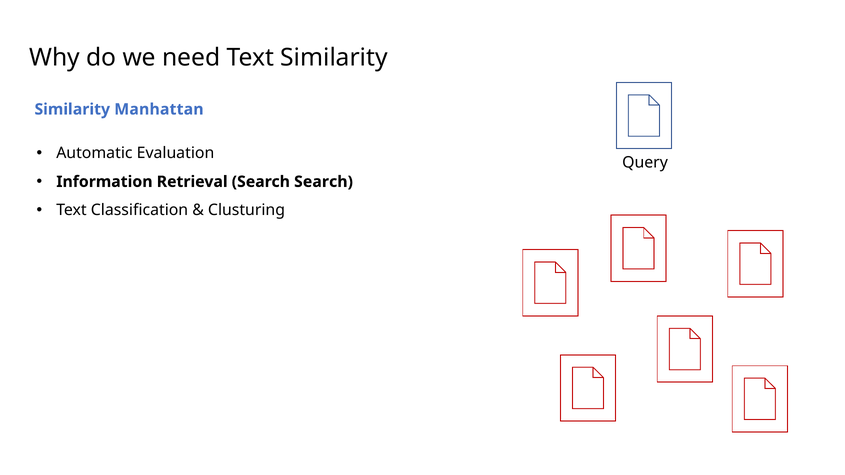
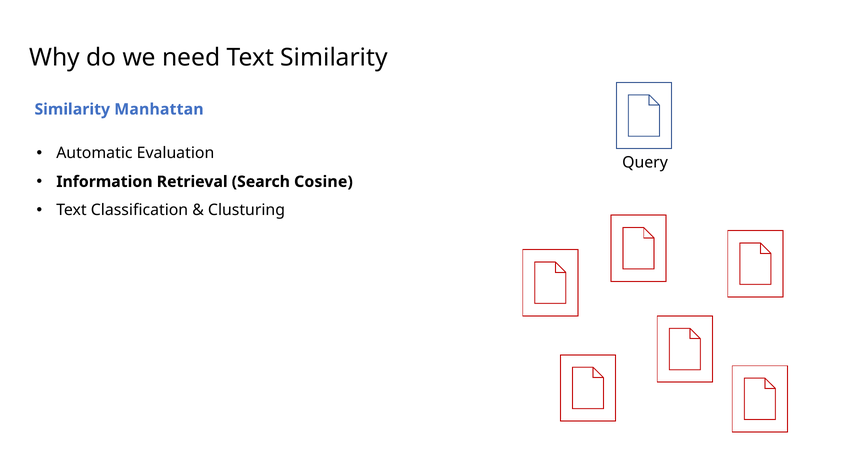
Search Search: Search -> Cosine
